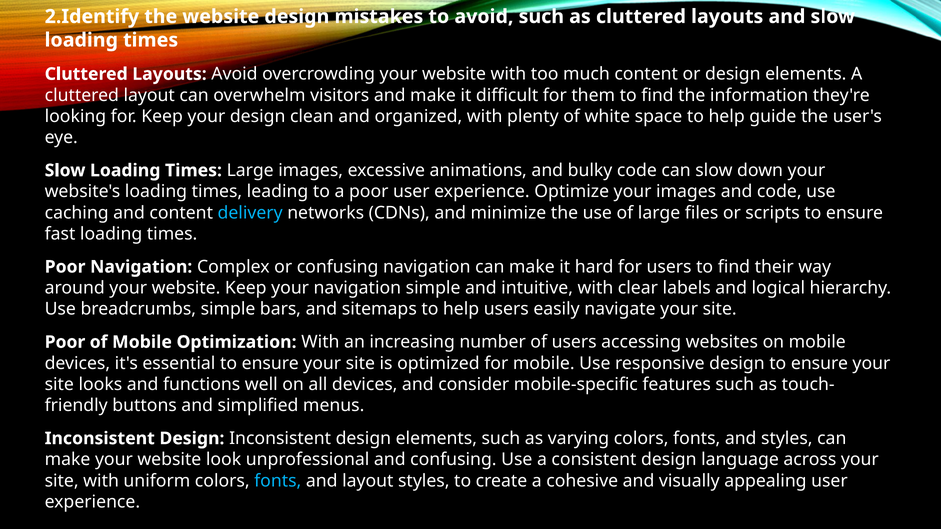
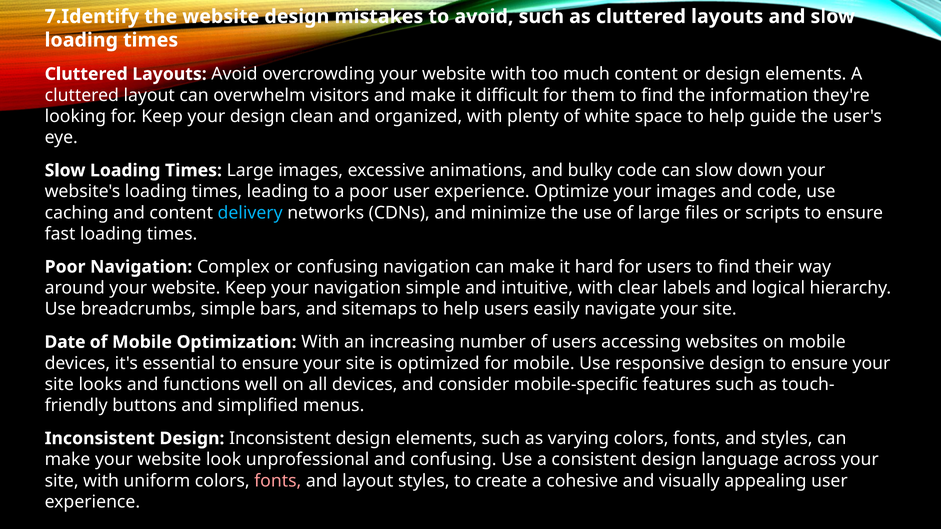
2.Identify: 2.Identify -> 7.Identify
Poor at (65, 342): Poor -> Date
fonts at (278, 481) colour: light blue -> pink
